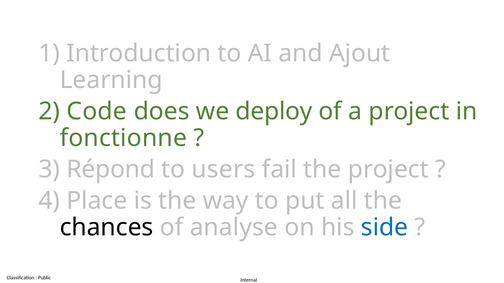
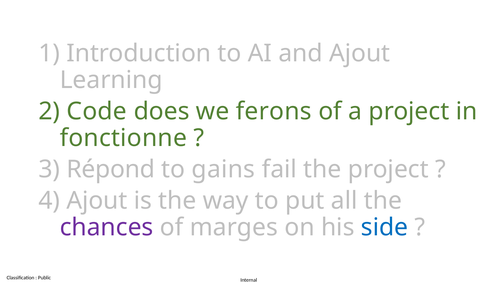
deploy: deploy -> ferons
users: users -> gains
Place at (97, 201): Place -> Ajout
chances colour: black -> purple
analyse: analyse -> marges
